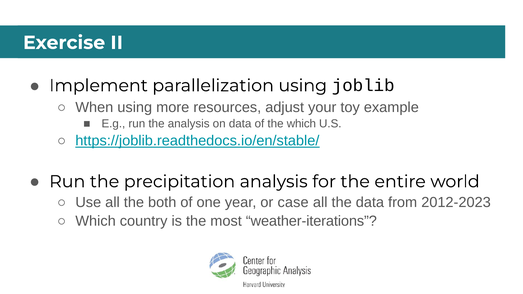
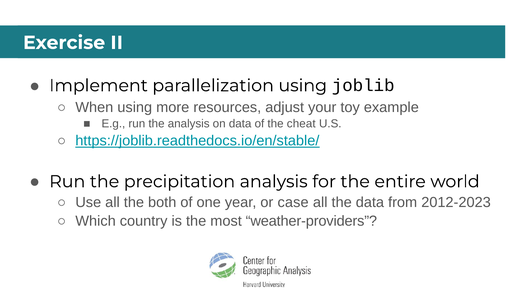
the which: which -> cheat
weather-iterations: weather-iterations -> weather-providers
